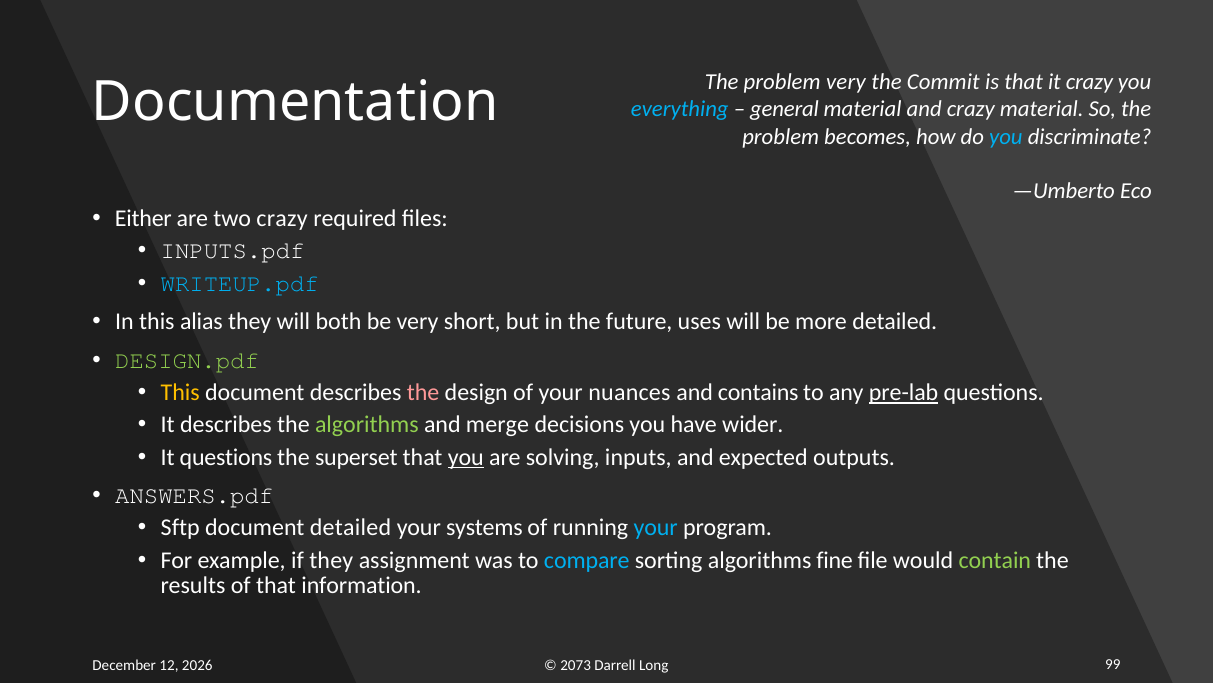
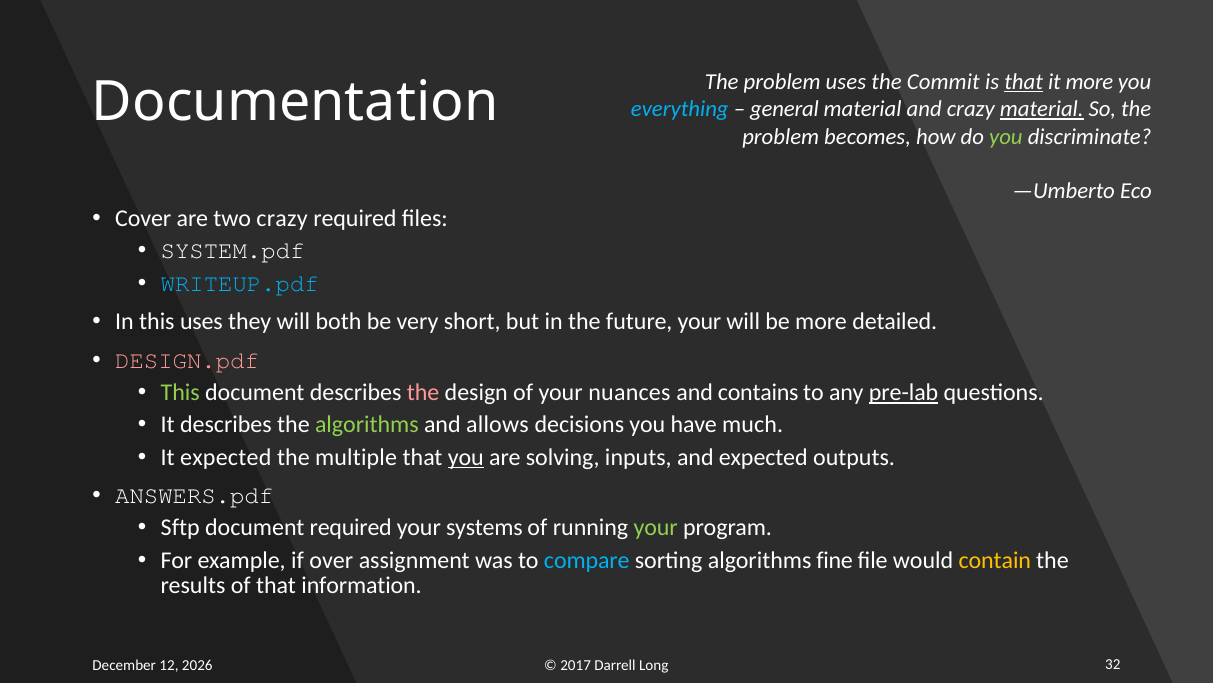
problem very: very -> uses
that at (1024, 82) underline: none -> present
it crazy: crazy -> more
material at (1042, 109) underline: none -> present
you at (1006, 136) colour: light blue -> light green
Either: Either -> Cover
INPUTS.pdf: INPUTS.pdf -> SYSTEM.pdf
this alias: alias -> uses
future uses: uses -> your
DESIGN.pdf colour: light green -> pink
This at (180, 392) colour: yellow -> light green
merge: merge -> allows
wider: wider -> much
It questions: questions -> expected
superset: superset -> multiple
document detailed: detailed -> required
your at (656, 527) colour: light blue -> light green
if they: they -> over
contain colour: light green -> yellow
2073: 2073 -> 2017
99: 99 -> 32
